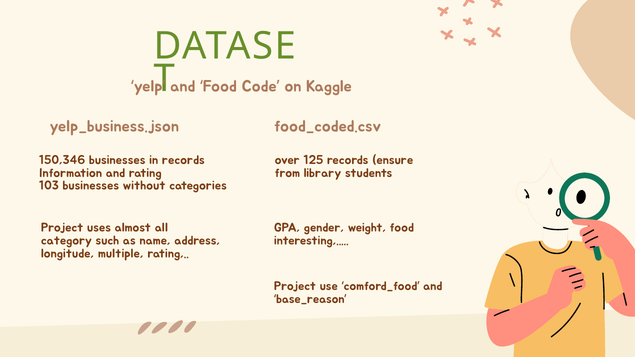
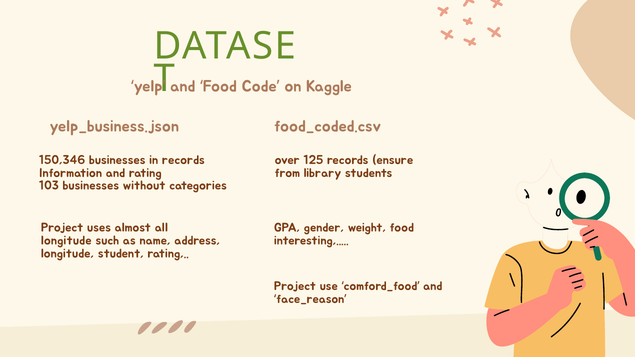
category at (66, 241): category -> longitude
multiple: multiple -> student
base_reason: base_reason -> face_reason
